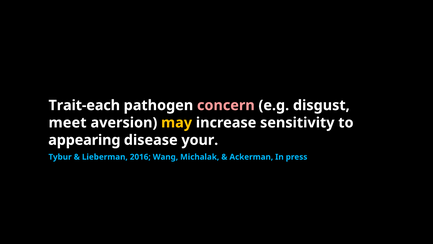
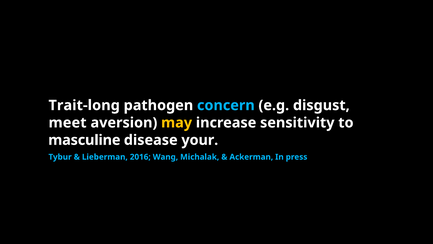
Trait-each: Trait-each -> Trait-long
concern colour: pink -> light blue
appearing: appearing -> masculine
